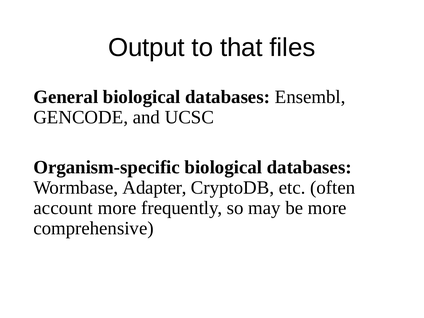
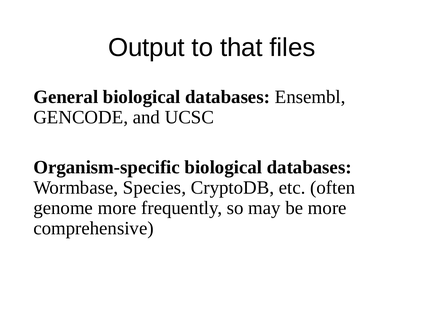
Adapter: Adapter -> Species
account: account -> genome
